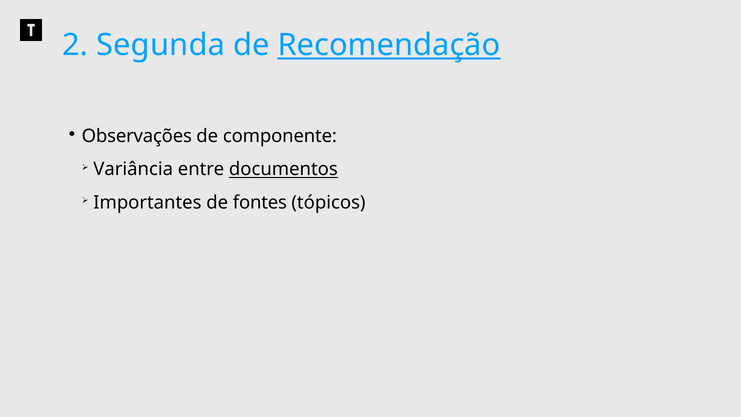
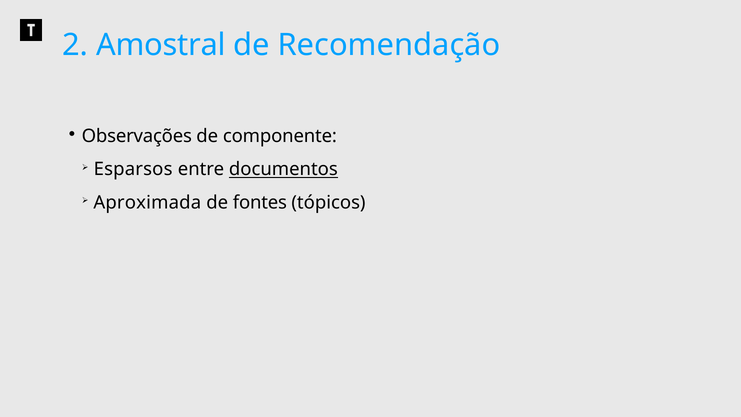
Segunda: Segunda -> Amostral
Recomendação underline: present -> none
Variância: Variância -> Esparsos
Importantes: Importantes -> Aproximada
